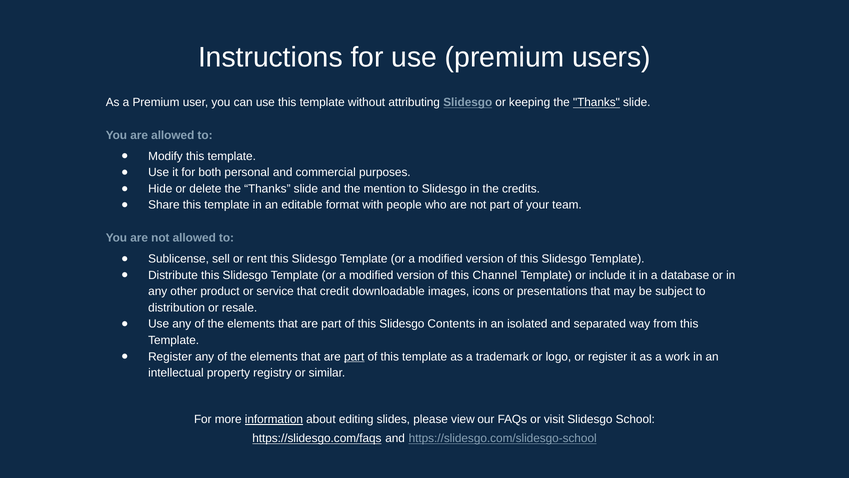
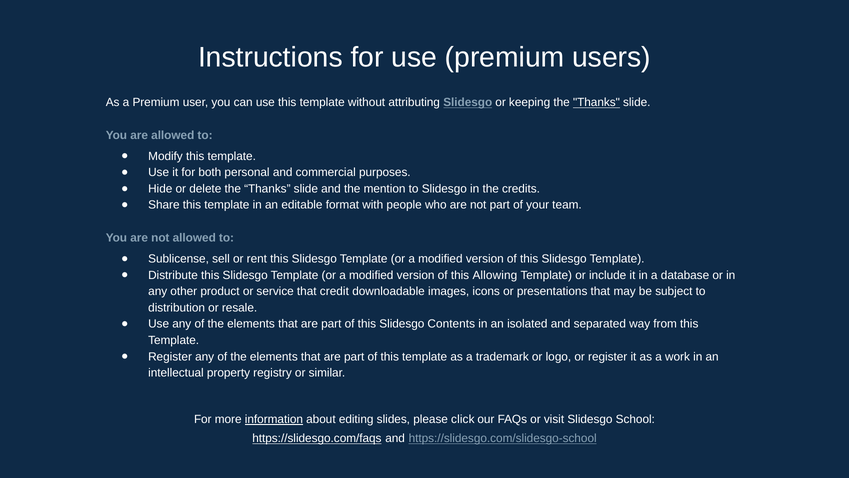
Channel: Channel -> Allowing
part at (354, 356) underline: present -> none
view: view -> click
